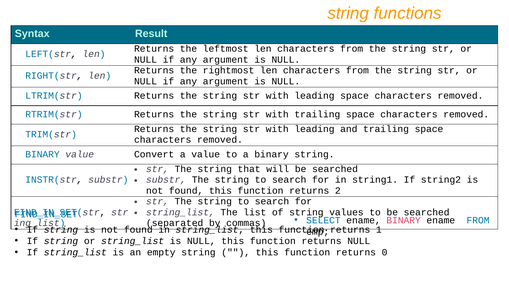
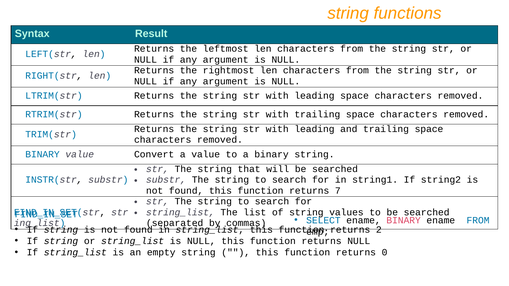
2: 2 -> 7
1: 1 -> 2
